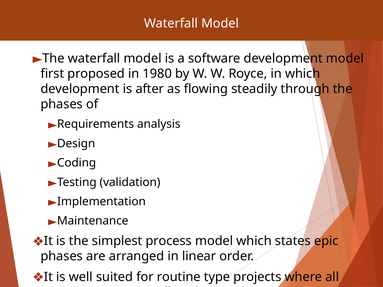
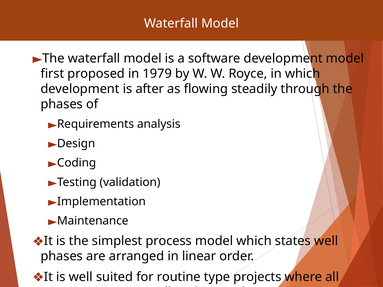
1980: 1980 -> 1979
states epic: epic -> well
